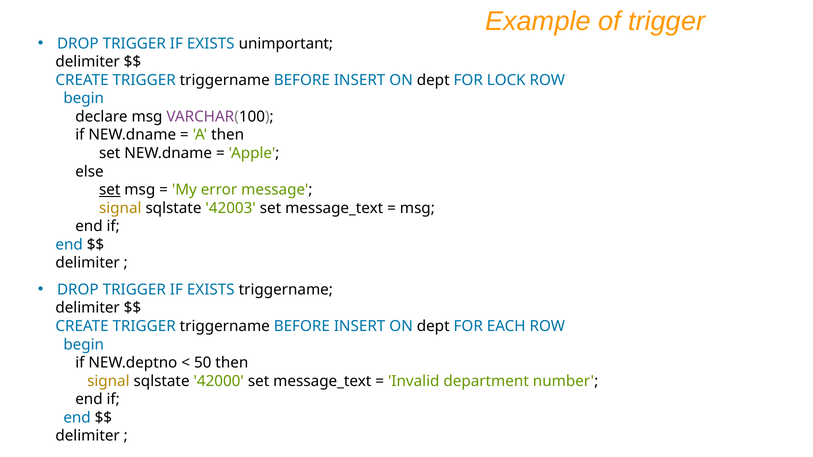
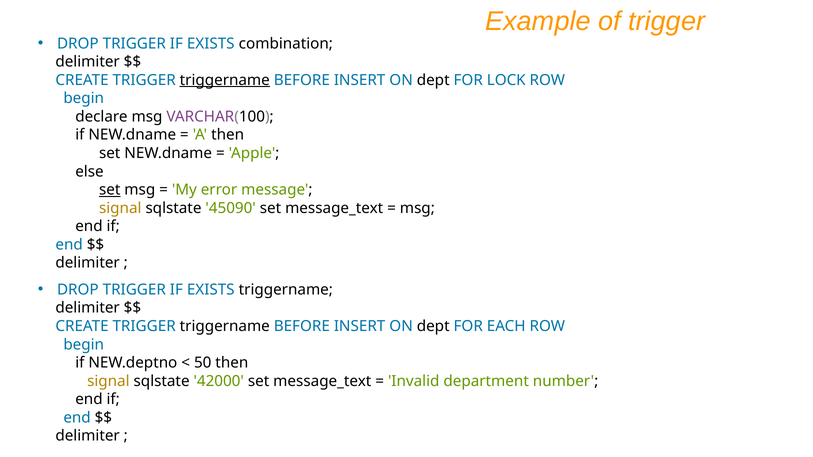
unimportant: unimportant -> combination
triggername at (225, 80) underline: none -> present
42003: 42003 -> 45090
